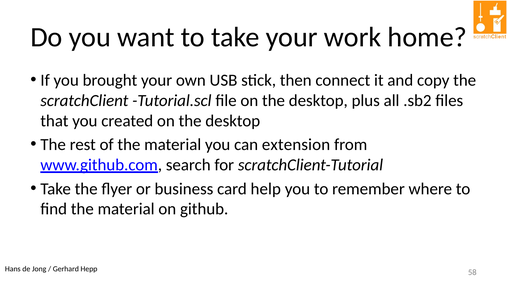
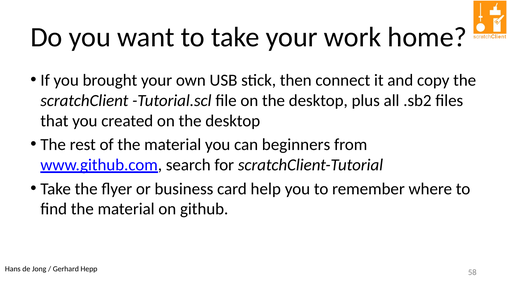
extension: extension -> beginners
